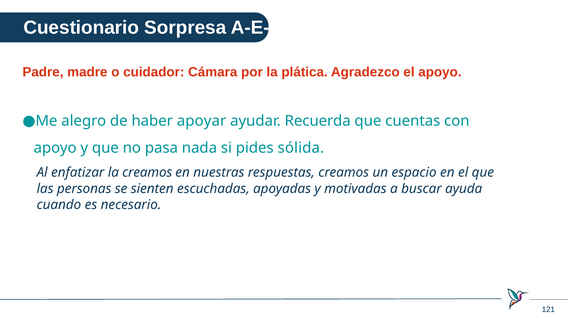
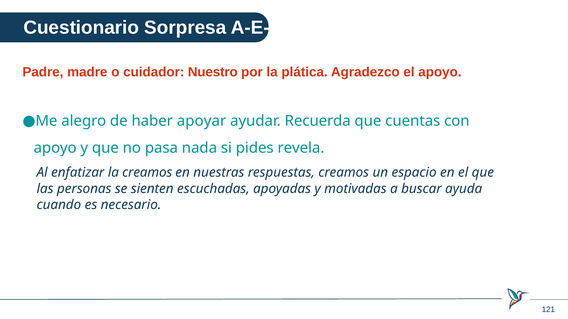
Cámara: Cámara -> Nuestro
sólida: sólida -> revela
